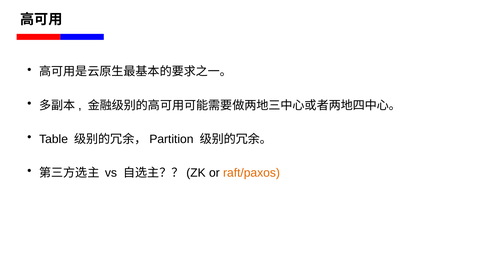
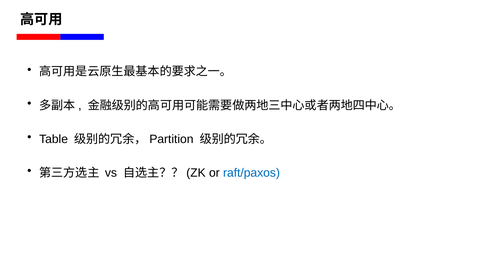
raft/paxos colour: orange -> blue
